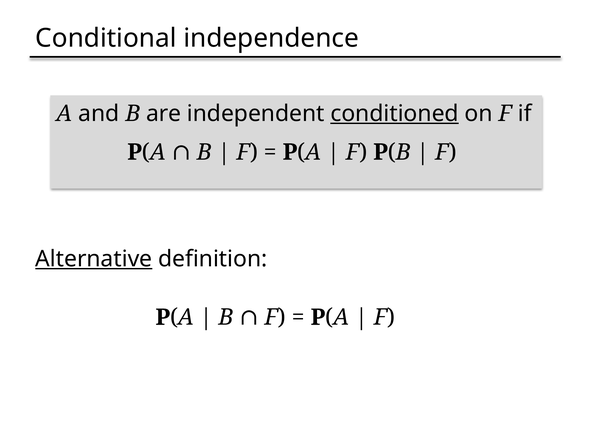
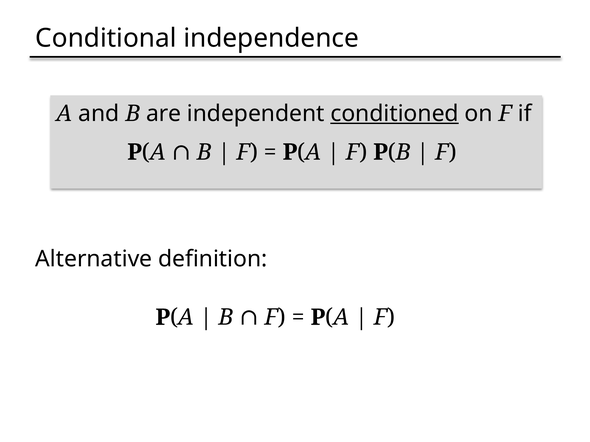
Alternative underline: present -> none
